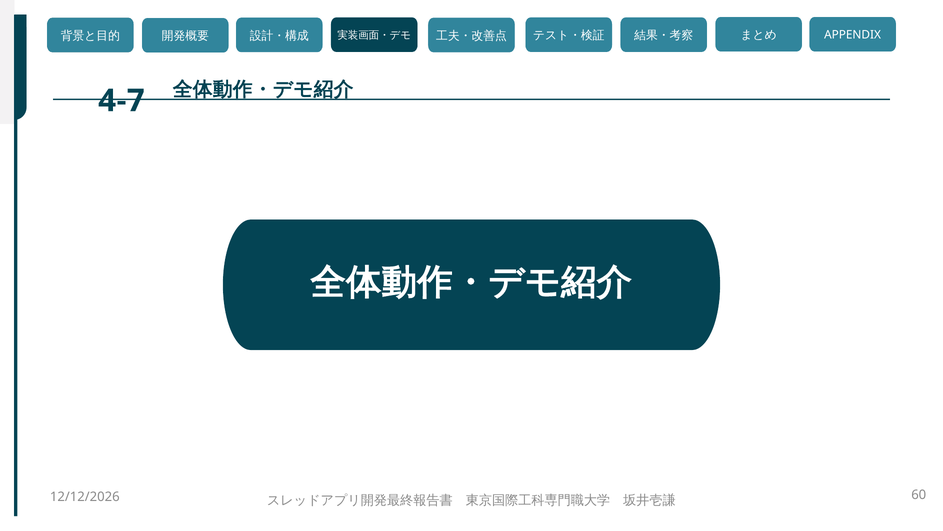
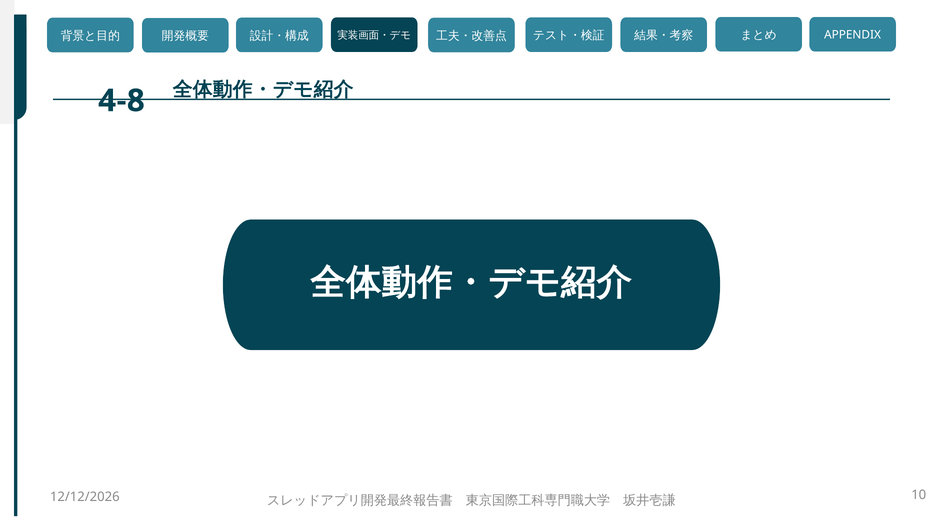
4-7: 4-7 -> 4-8
60: 60 -> 10
